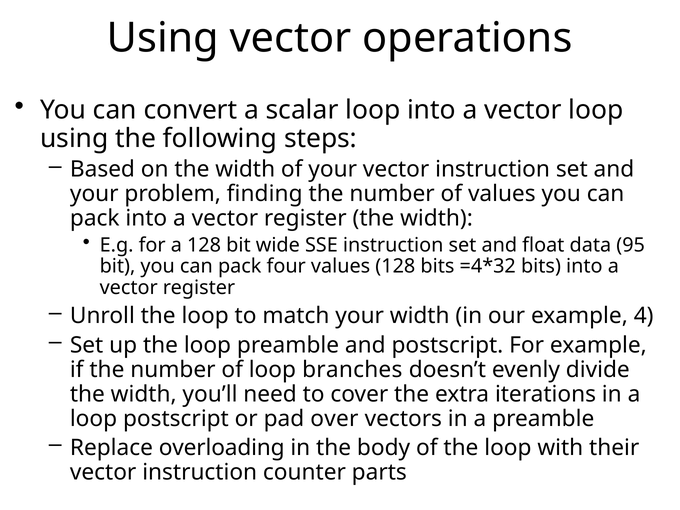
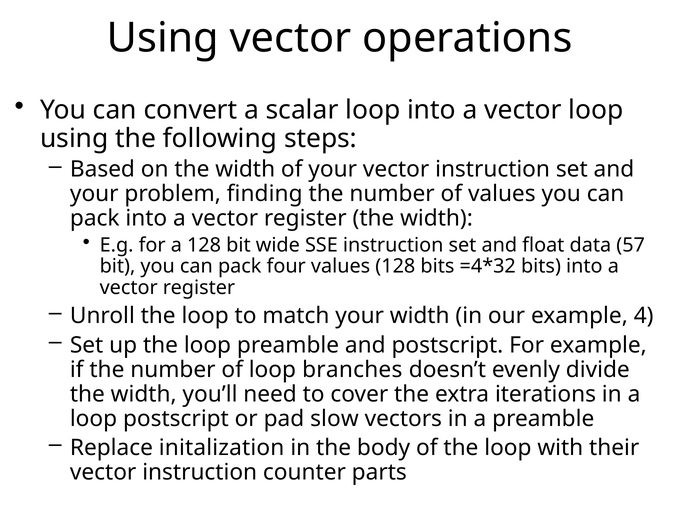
95: 95 -> 57
over: over -> slow
overloading: overloading -> initalization
